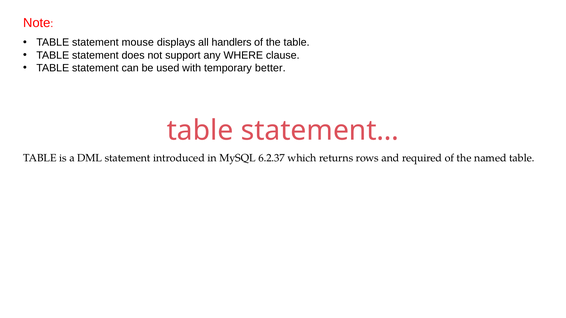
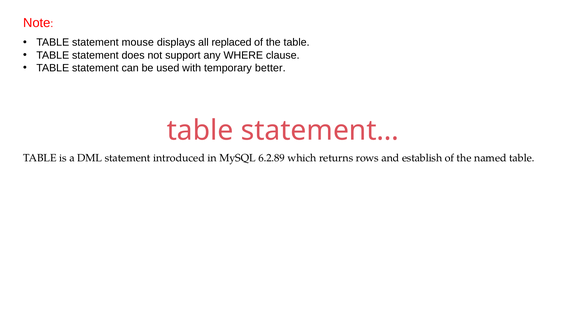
handlers: handlers -> replaced
6.2.37: 6.2.37 -> 6.2.89
required: required -> establish
